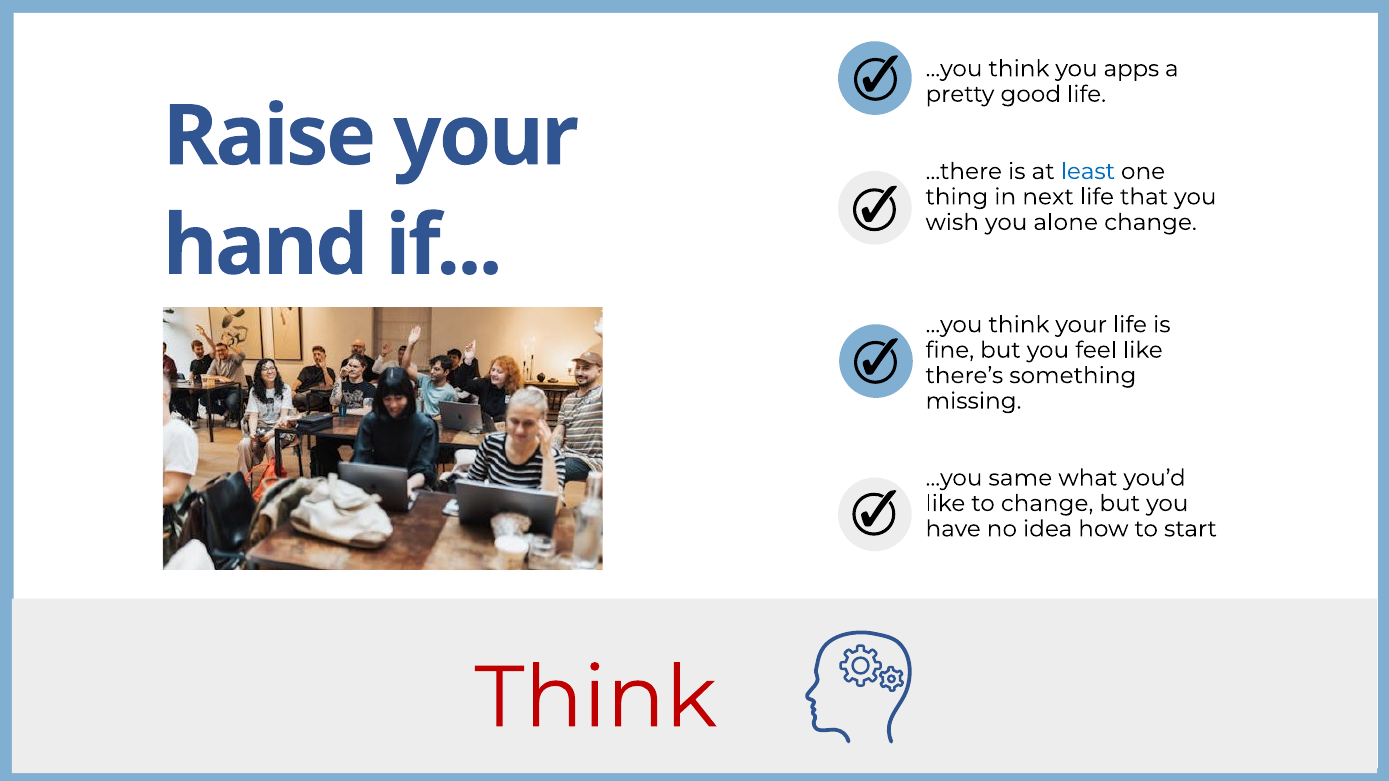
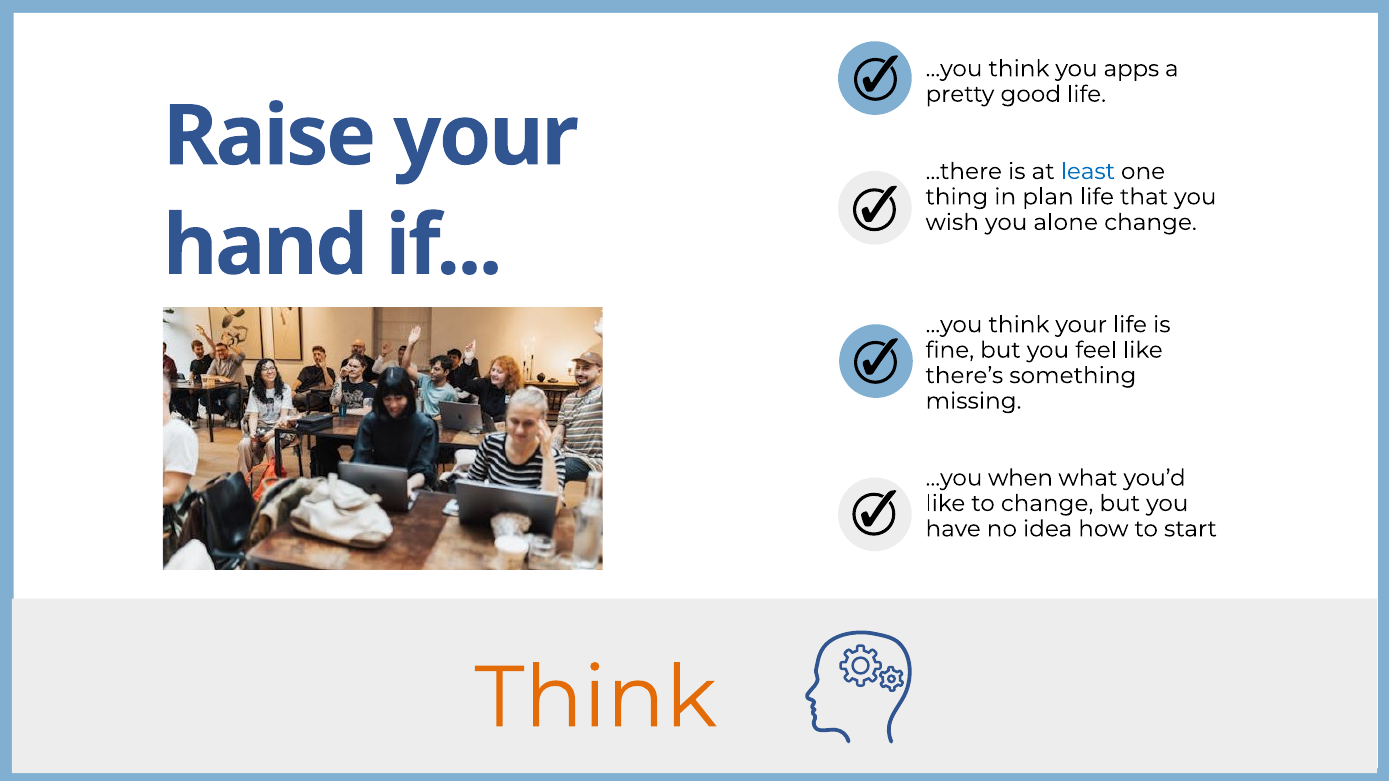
next: next -> plan
same: same -> when
Think at (596, 698) colour: red -> orange
